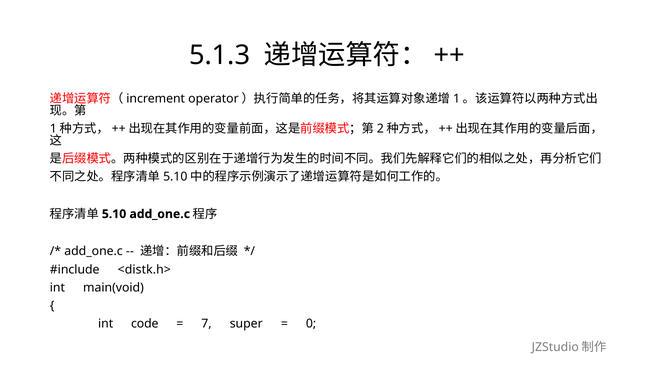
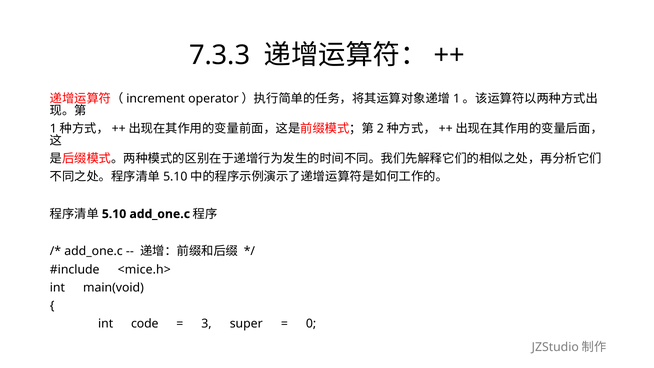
5.1.3: 5.1.3 -> 7.3.3
<distk.h>: <distk.h> -> <mice.h>
7: 7 -> 3
